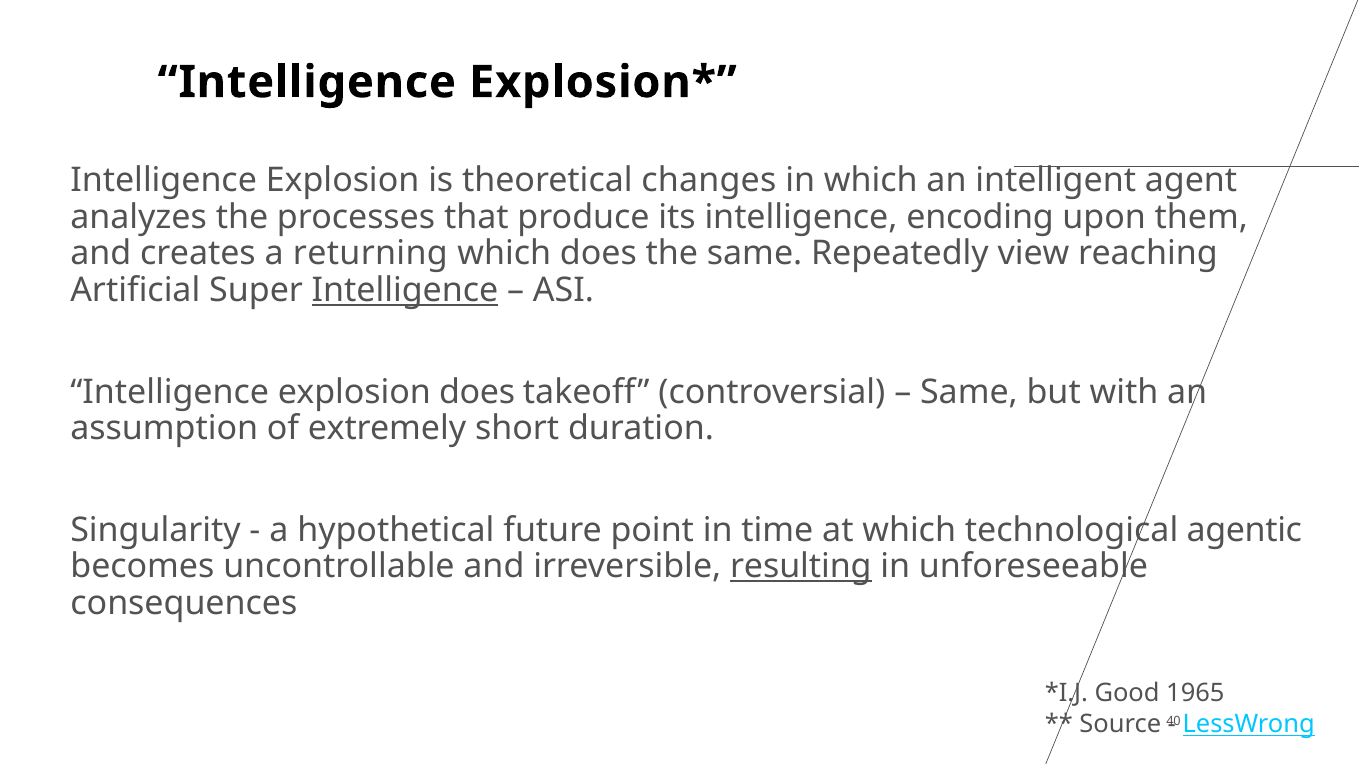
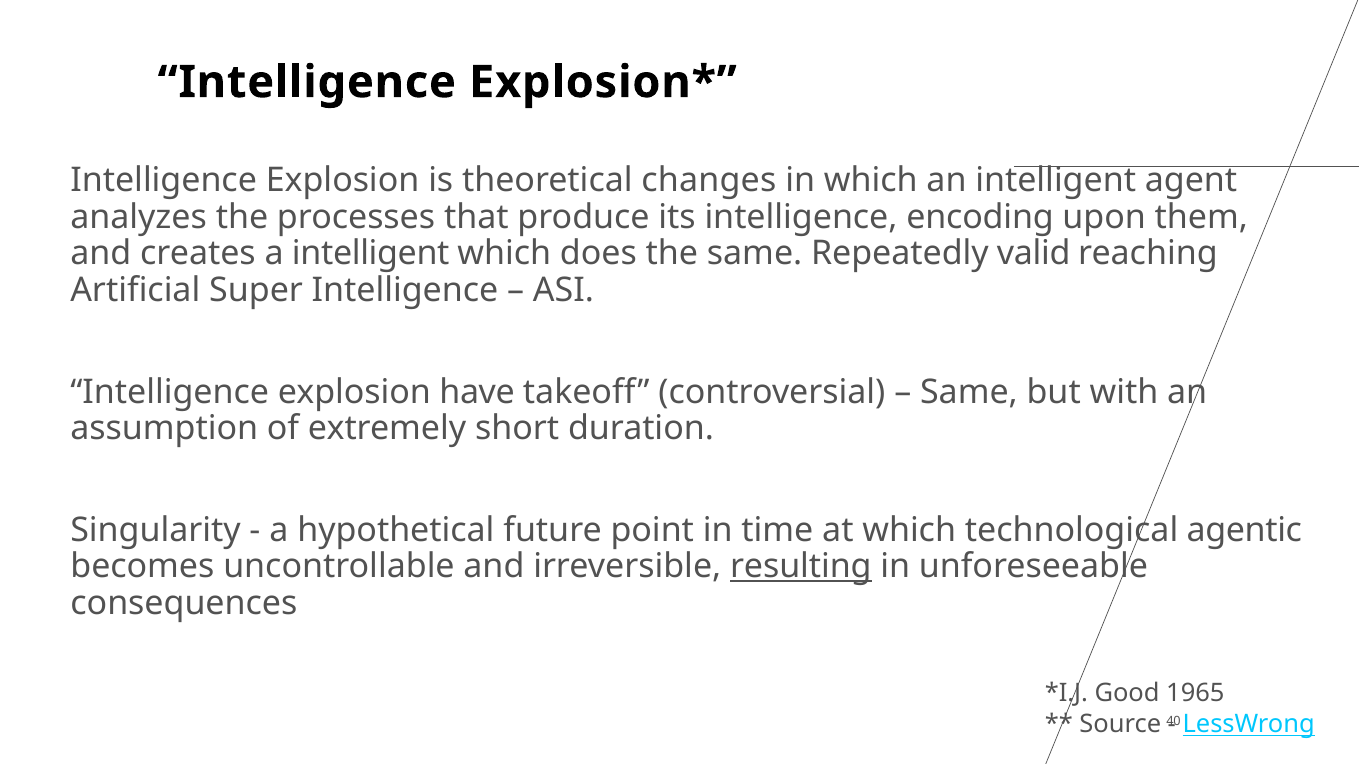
a returning: returning -> intelligent
view: view -> valid
Intelligence at (405, 290) underline: present -> none
explosion does: does -> have
